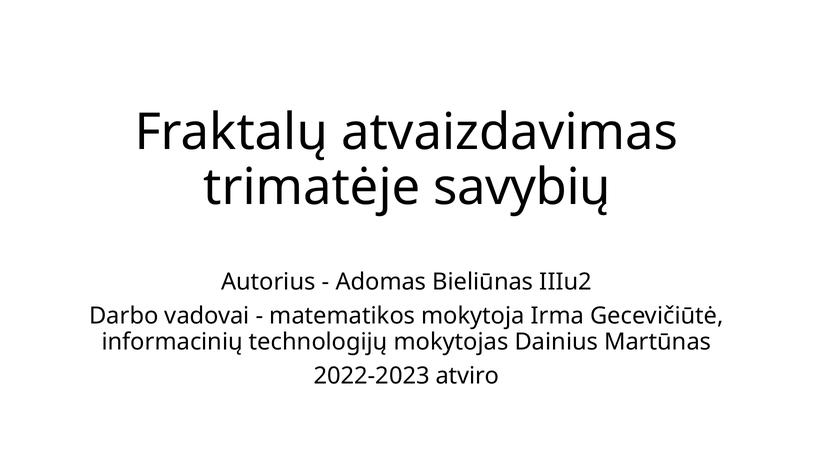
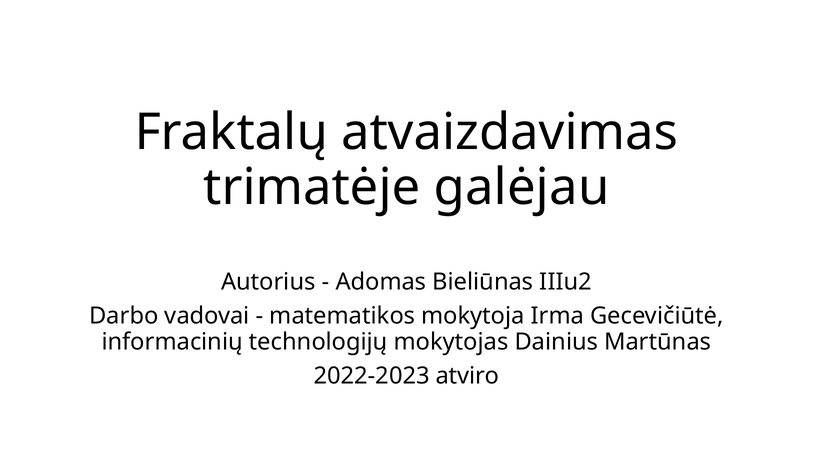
savybių: savybių -> galėjau
